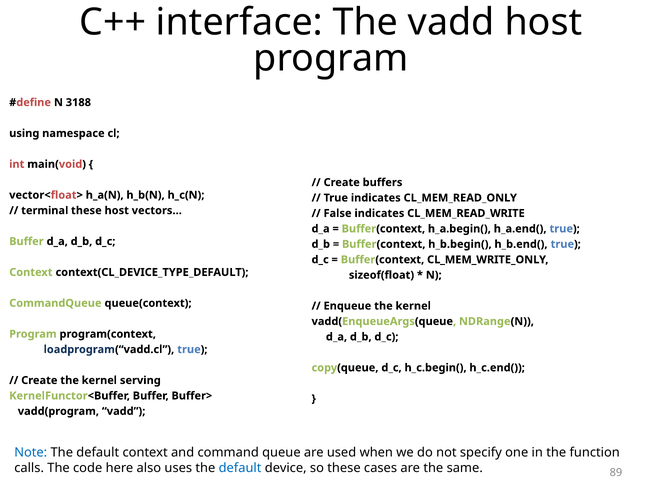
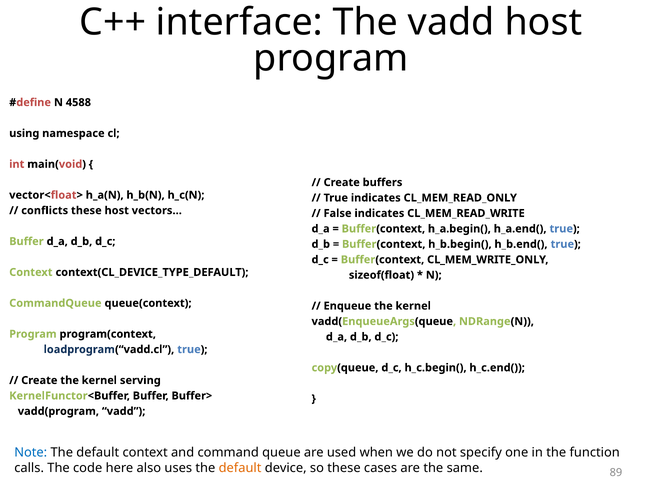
3188: 3188 -> 4588
terminal: terminal -> conflicts
default at (240, 468) colour: blue -> orange
